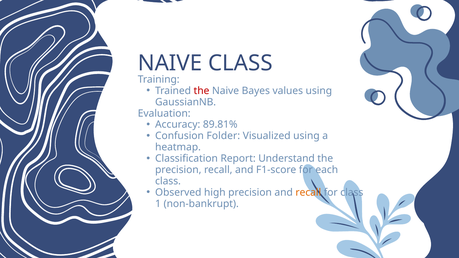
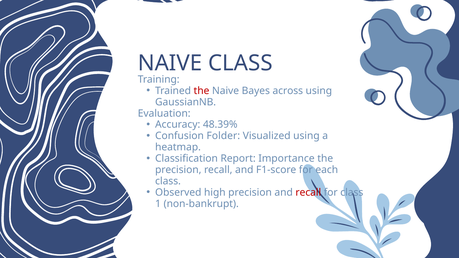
values: values -> across
89.81%: 89.81% -> 48.39%
Understand: Understand -> Importance
recall at (308, 193) colour: orange -> red
